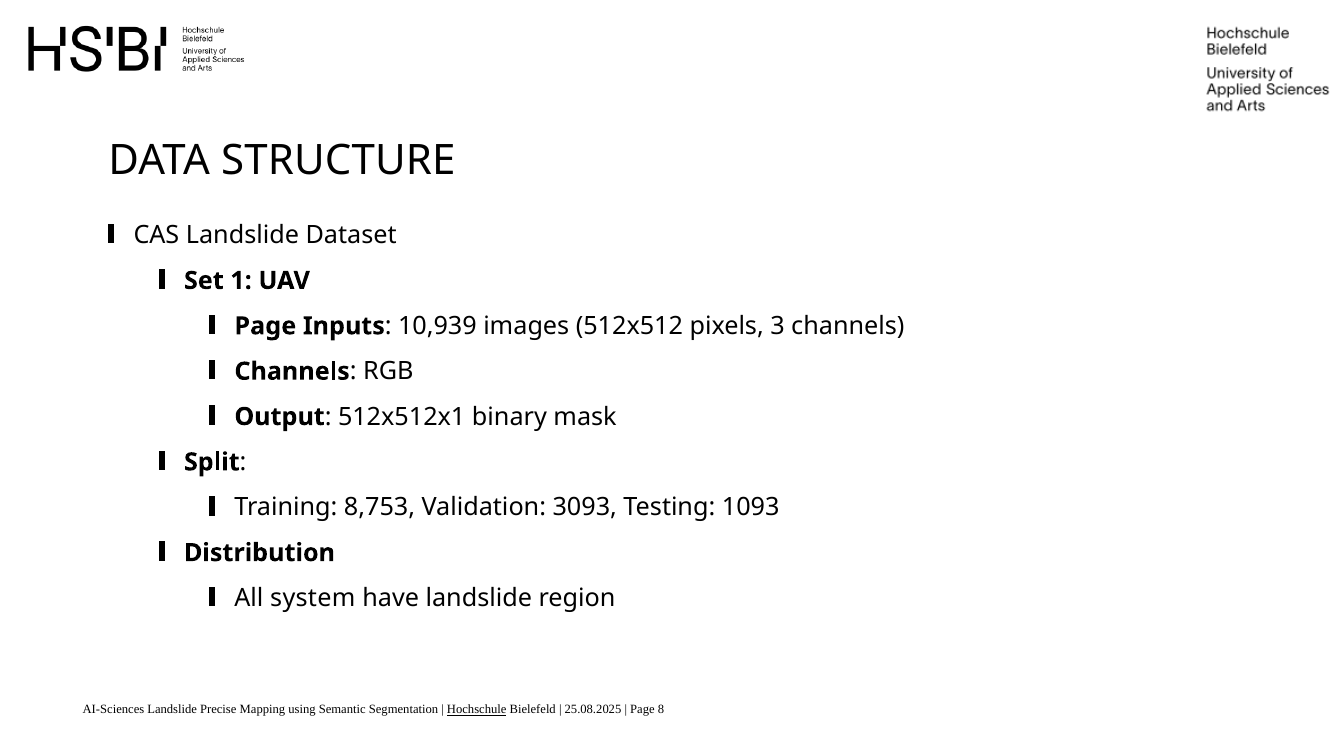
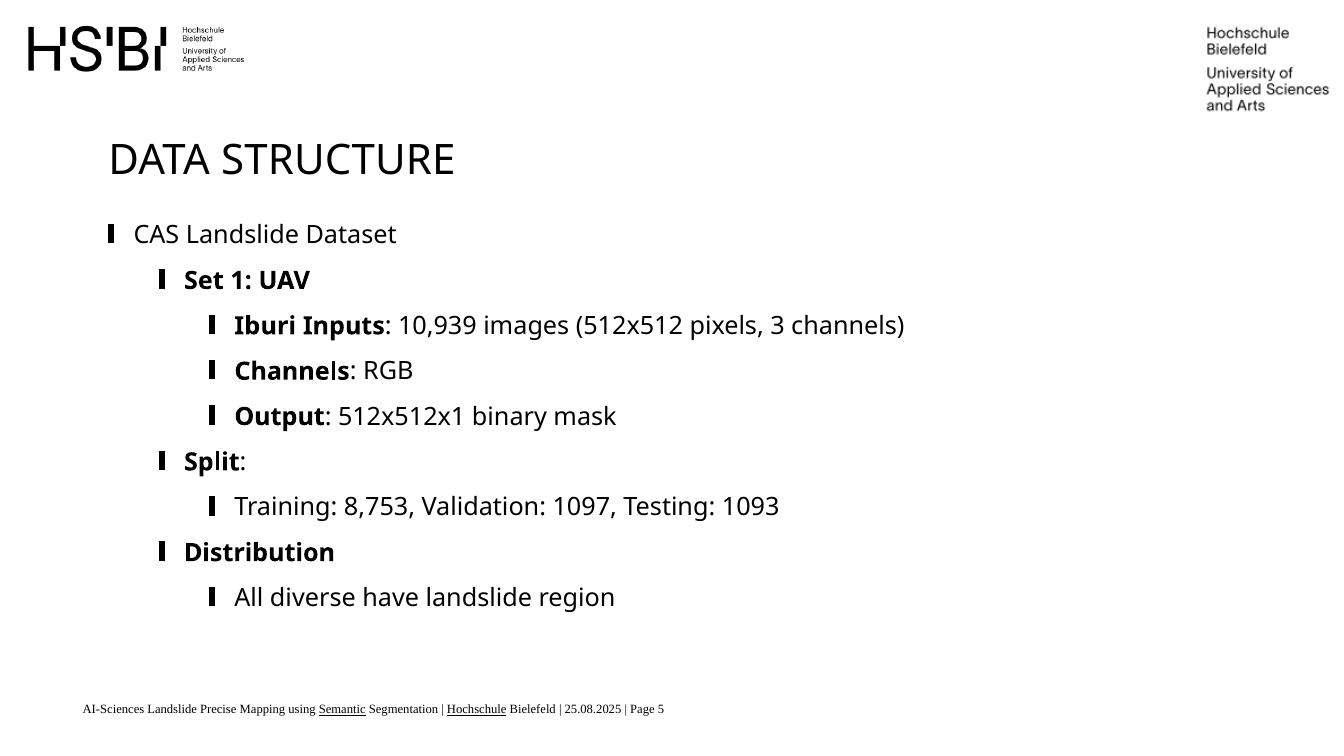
Page at (265, 326): Page -> Iburi
3093: 3093 -> 1097
system: system -> diverse
Semantic underline: none -> present
8: 8 -> 5
